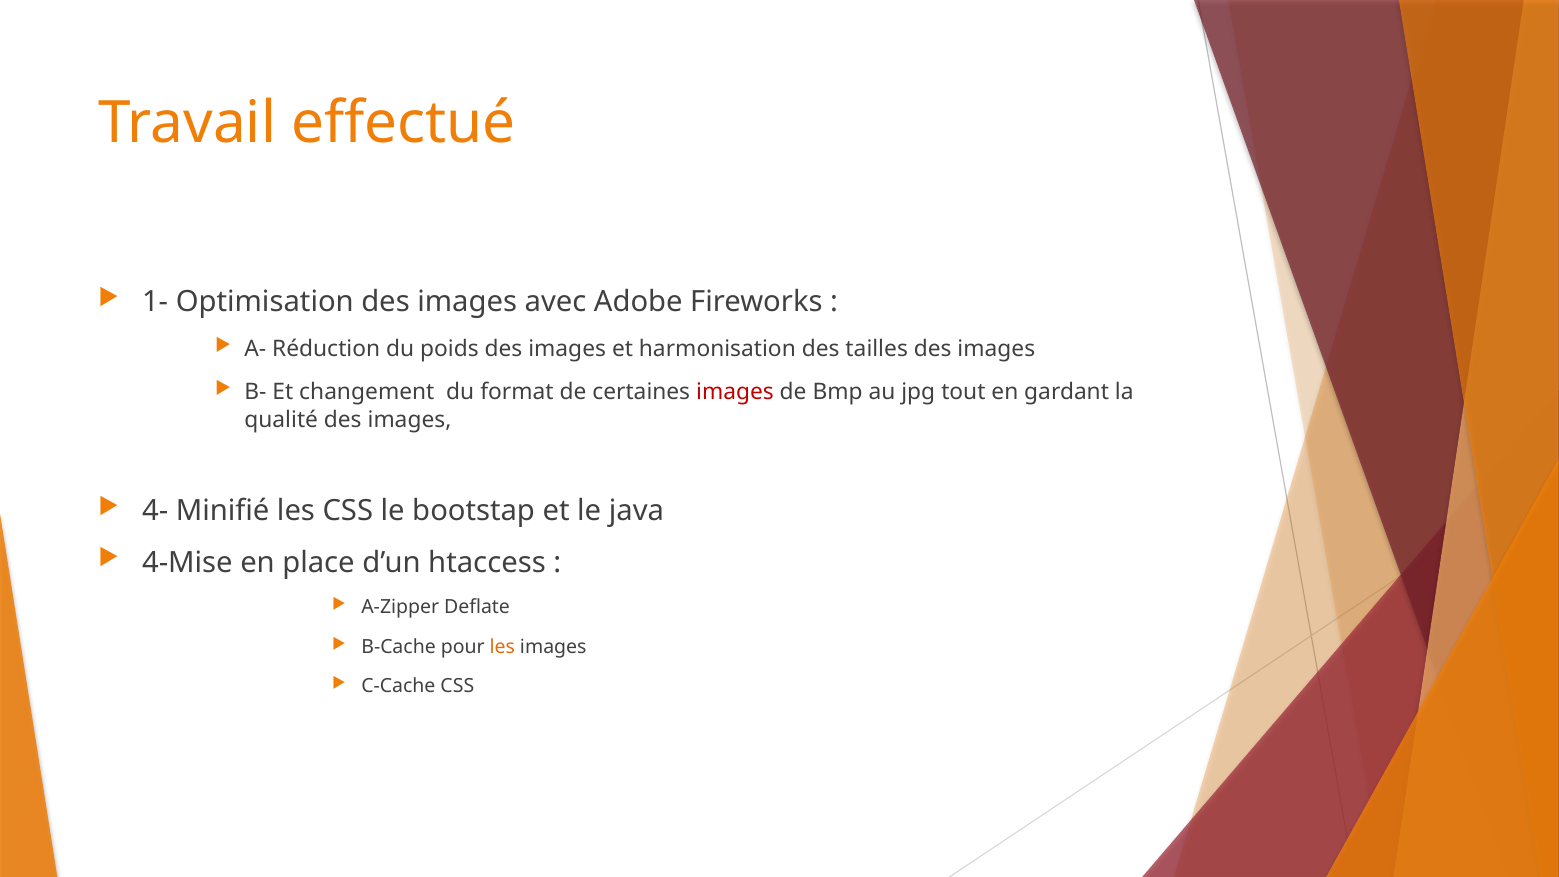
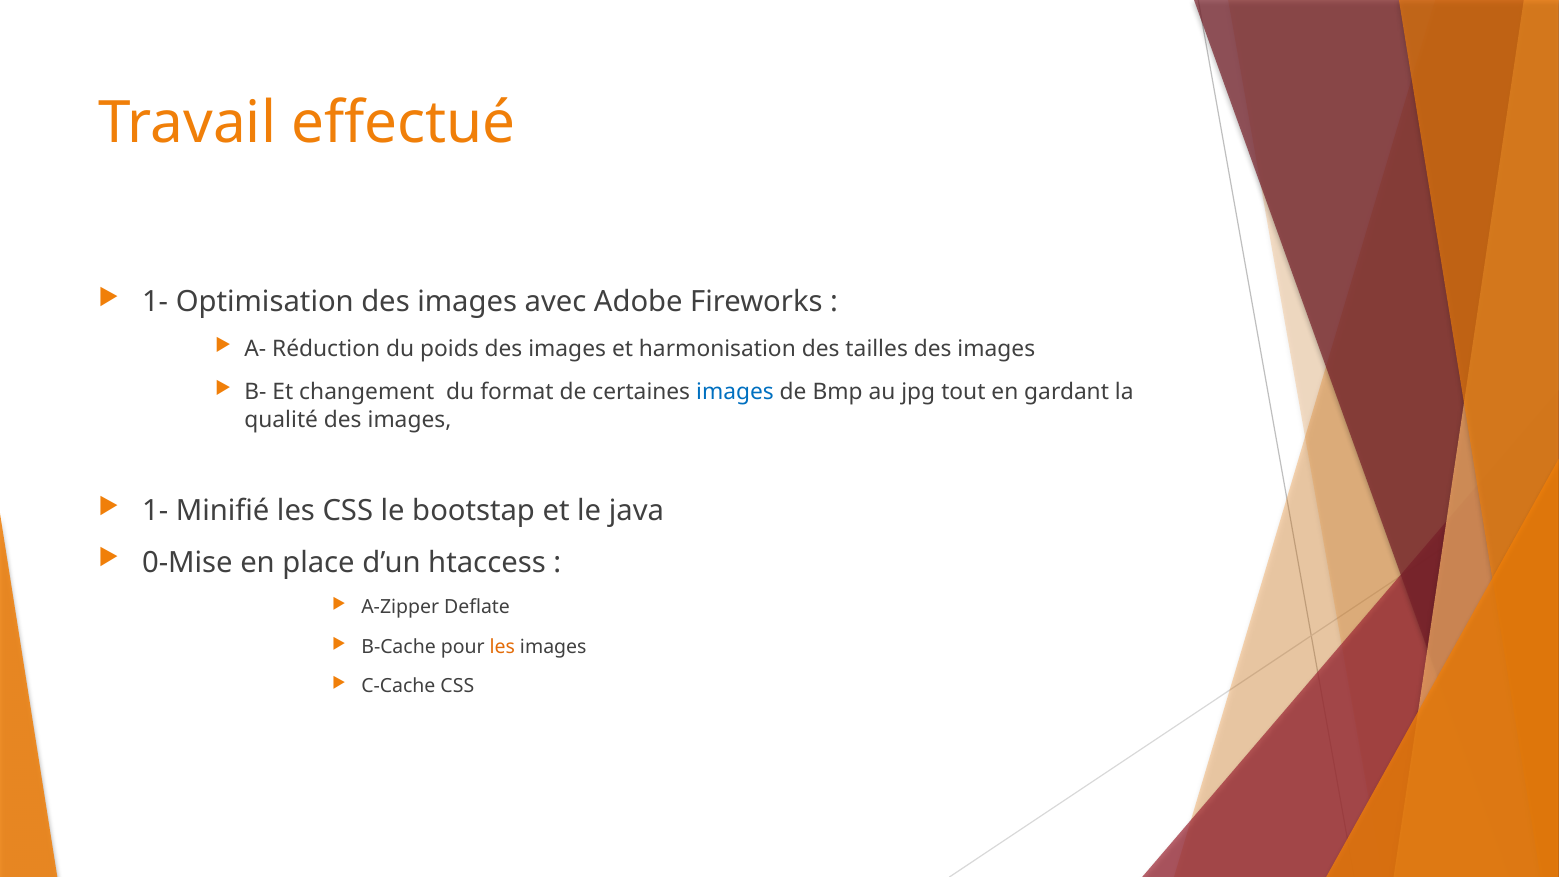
images at (735, 392) colour: red -> blue
4- at (155, 511): 4- -> 1-
4-Mise: 4-Mise -> 0-Mise
